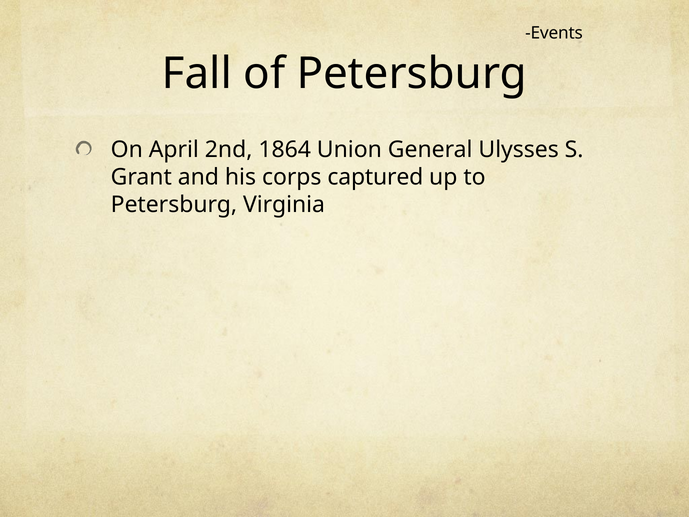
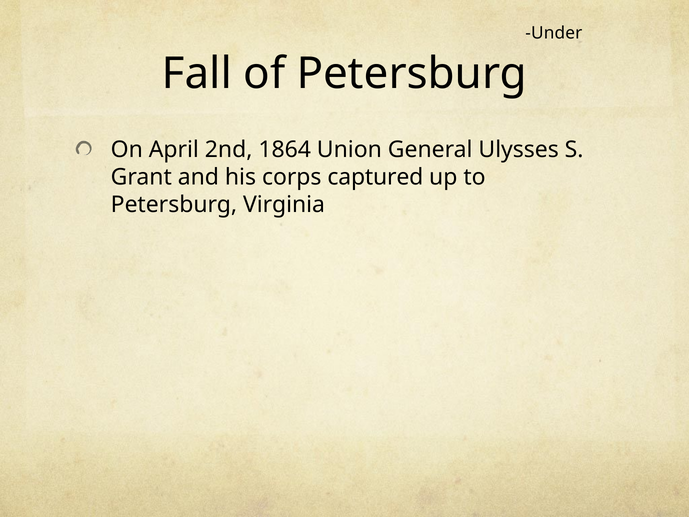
Events: Events -> Under
